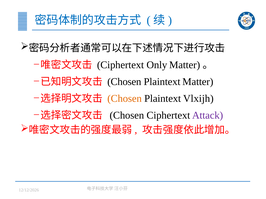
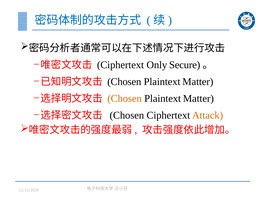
Only Matter: Matter -> Secure
Vlxijh at (198, 99): Vlxijh -> Matter
Attack colour: purple -> orange
